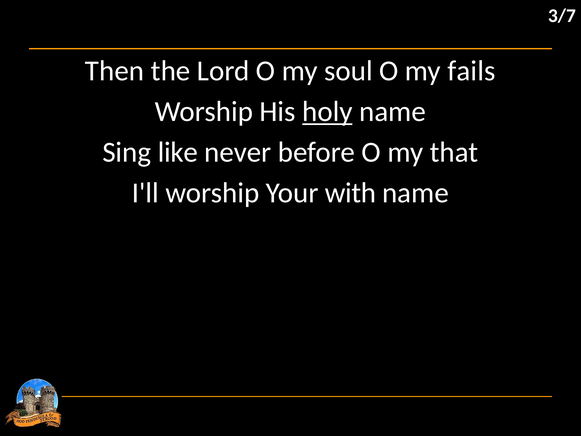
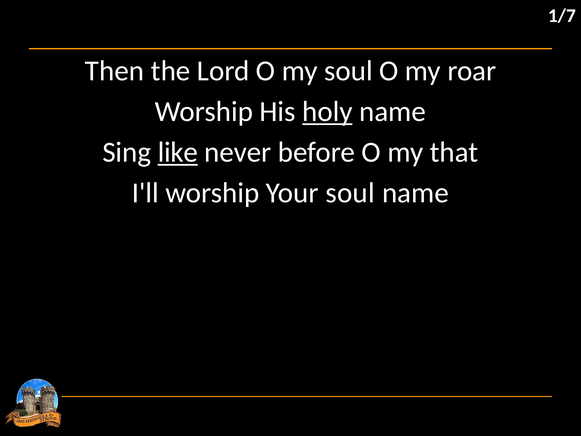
3/7: 3/7 -> 1/7
fails: fails -> roar
like underline: none -> present
Your with: with -> soul
